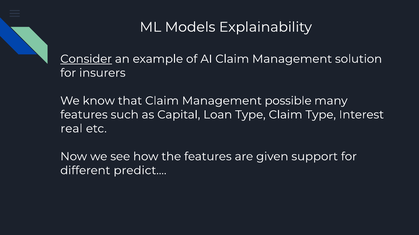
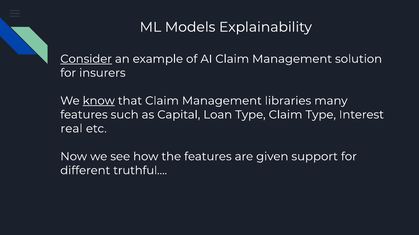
know underline: none -> present
possible: possible -> libraries
predict…: predict… -> truthful…
